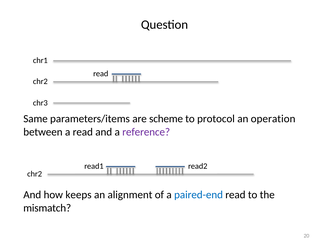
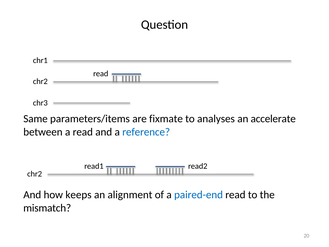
scheme: scheme -> fixmate
protocol: protocol -> analyses
operation: operation -> accelerate
reference colour: purple -> blue
